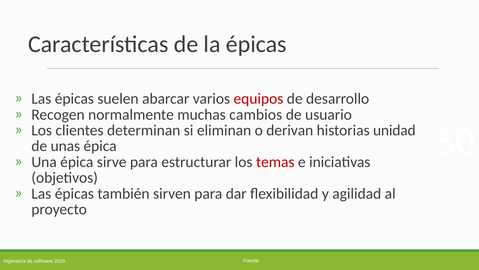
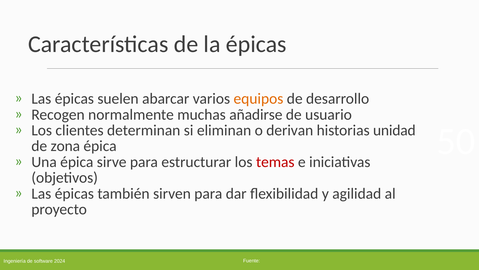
equipos colour: red -> orange
cambios: cambios -> añadirse
unas: unas -> zona
